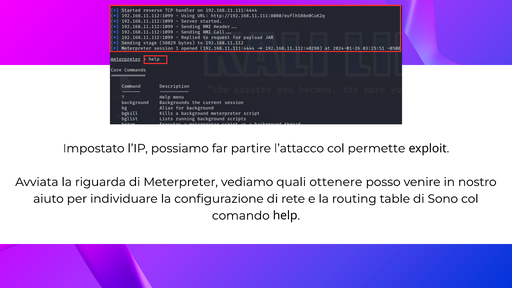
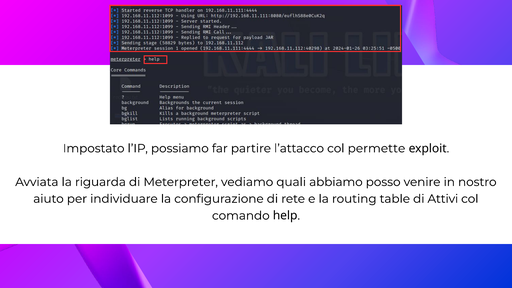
ottenere: ottenere -> abbiamo
Sono: Sono -> Attivi
